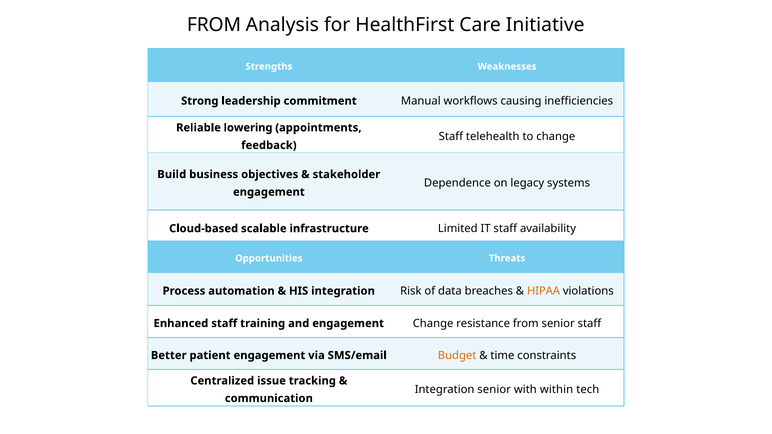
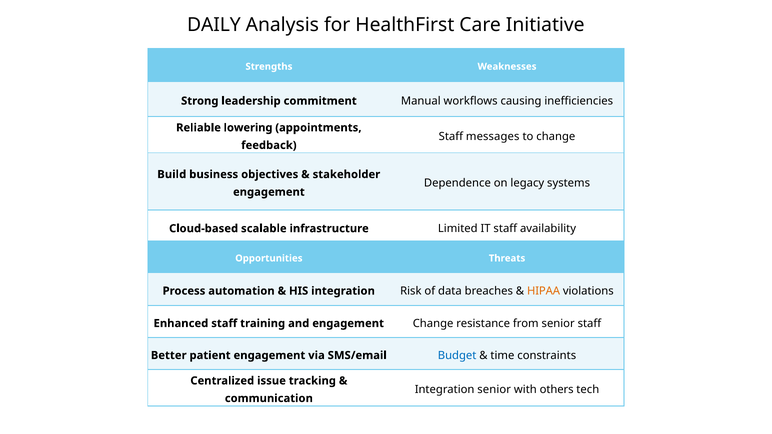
FROM at (214, 25): FROM -> DAILY
telehealth: telehealth -> messages
Budget colour: orange -> blue
within: within -> others
